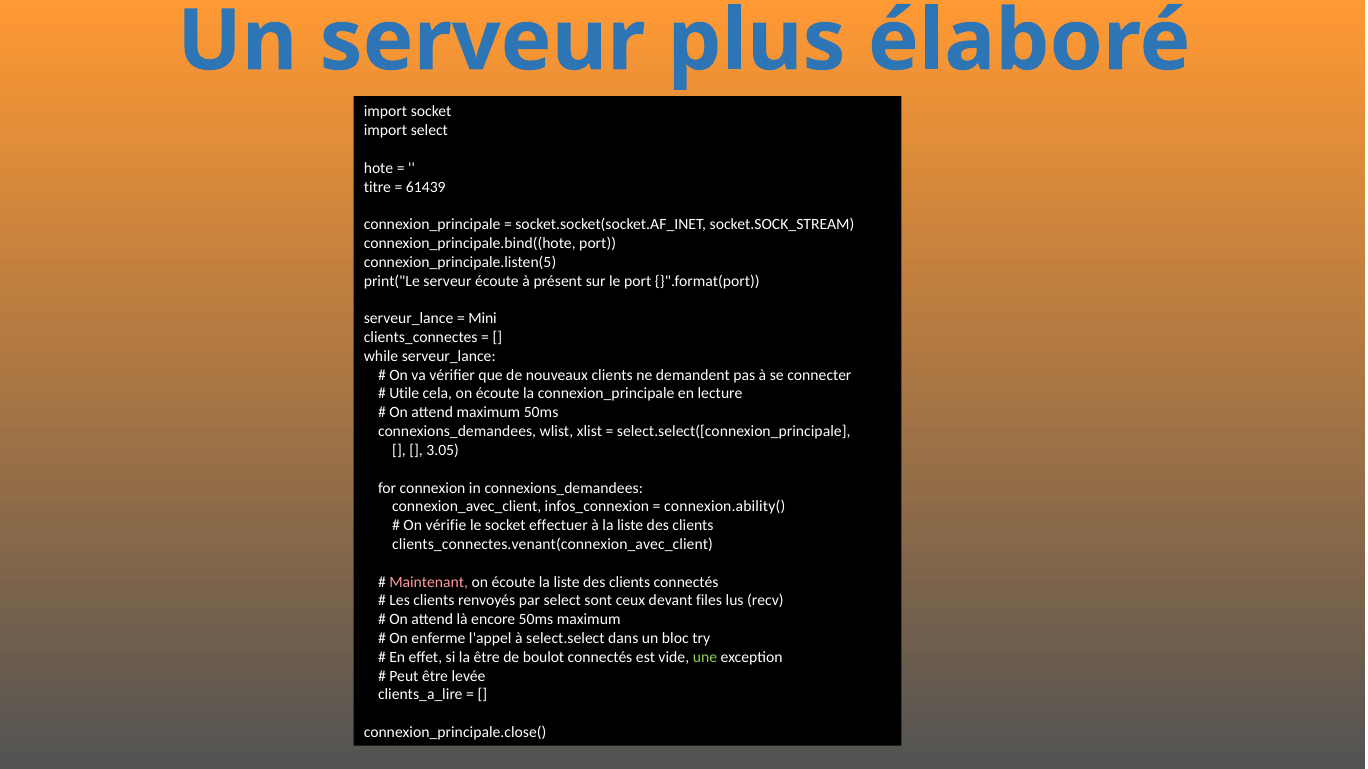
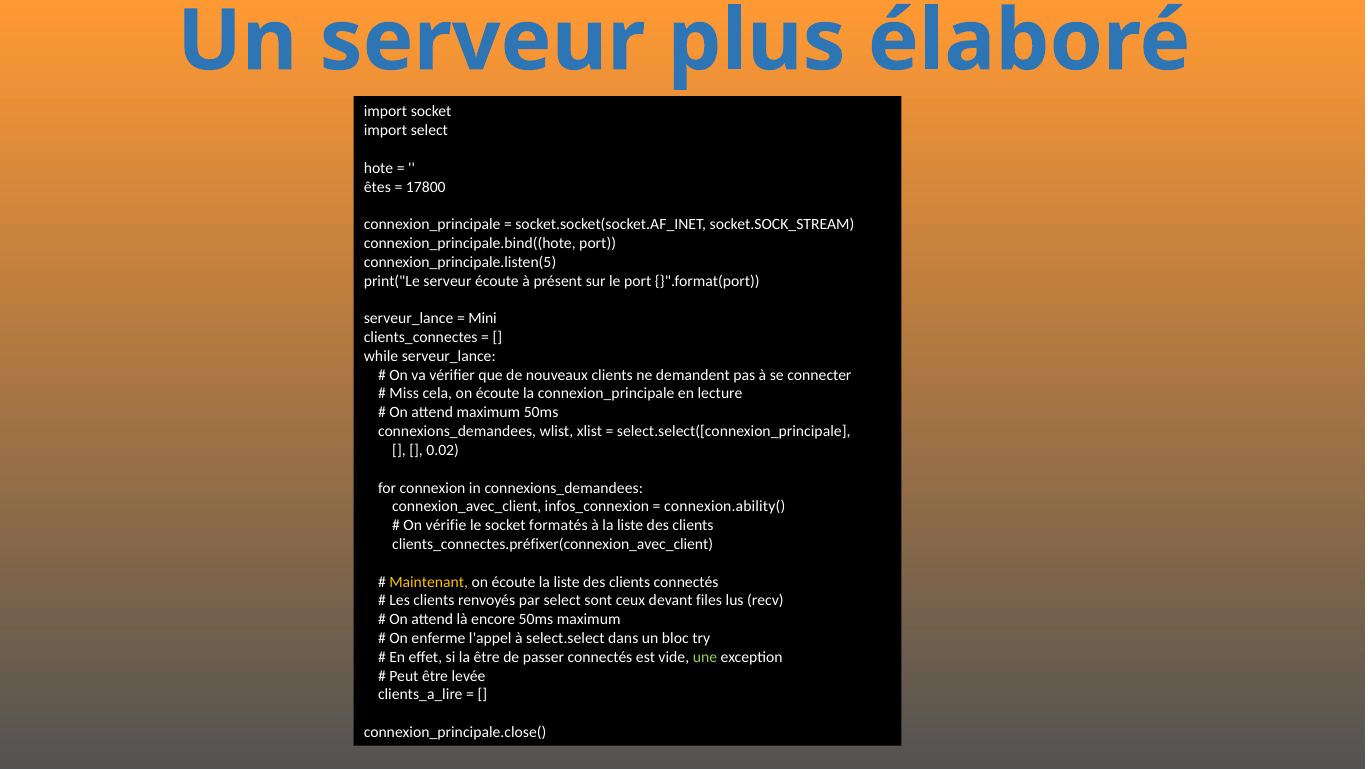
titre: titre -> êtes
61439: 61439 -> 17800
Utile: Utile -> Miss
3.05: 3.05 -> 0.02
effectuer: effectuer -> formatés
clients_connectes.venant(connexion_avec_client: clients_connectes.venant(connexion_avec_client -> clients_connectes.préfixer(connexion_avec_client
Maintenant colour: pink -> yellow
boulot: boulot -> passer
